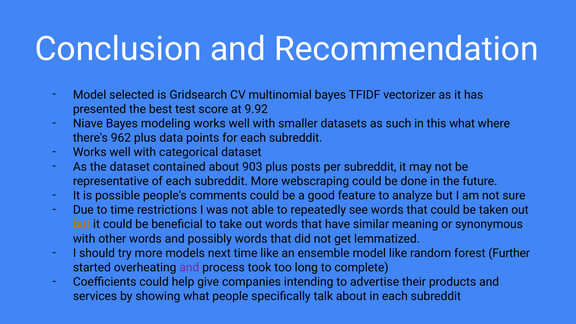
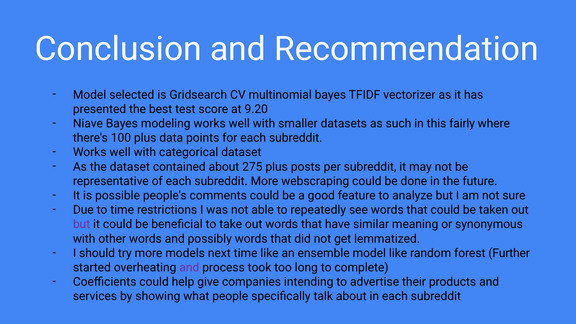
9.92: 9.92 -> 9.20
this what: what -> fairly
962: 962 -> 100
903: 903 -> 275
but at (82, 224) colour: orange -> purple
